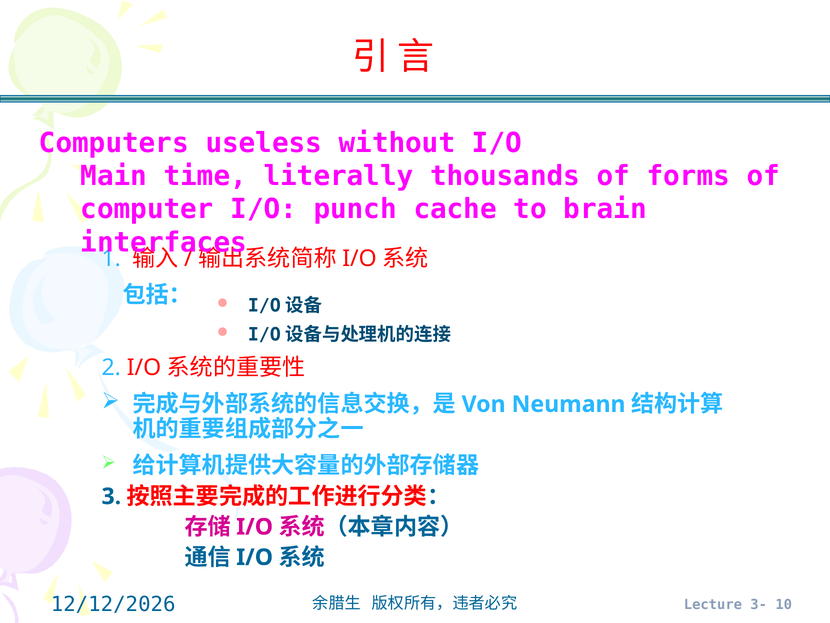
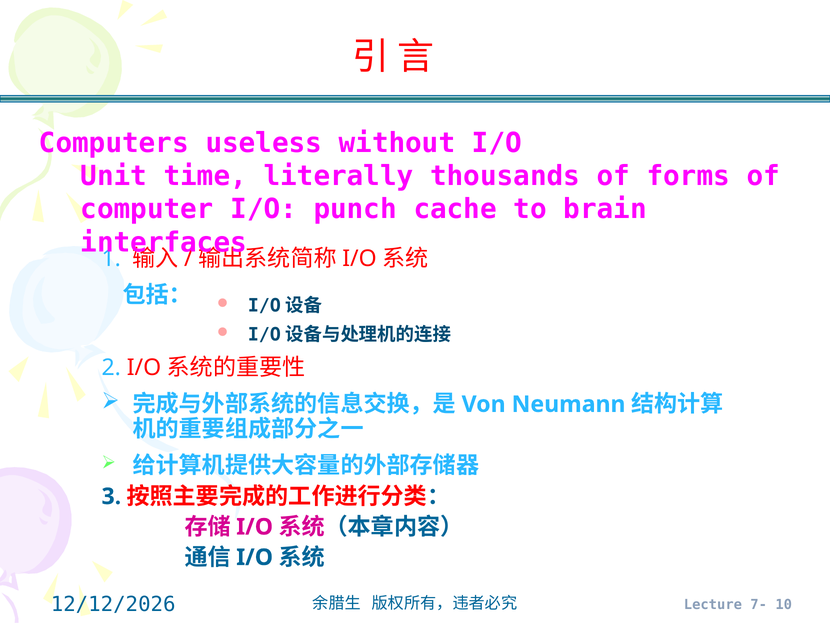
Main: Main -> Unit
3-: 3- -> 7-
